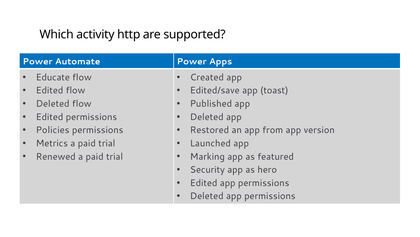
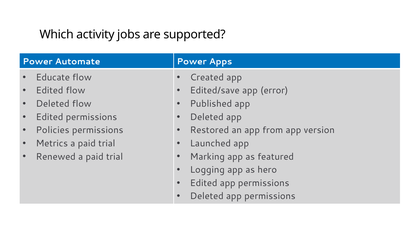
http: http -> jobs
toast: toast -> error
Security: Security -> Logging
